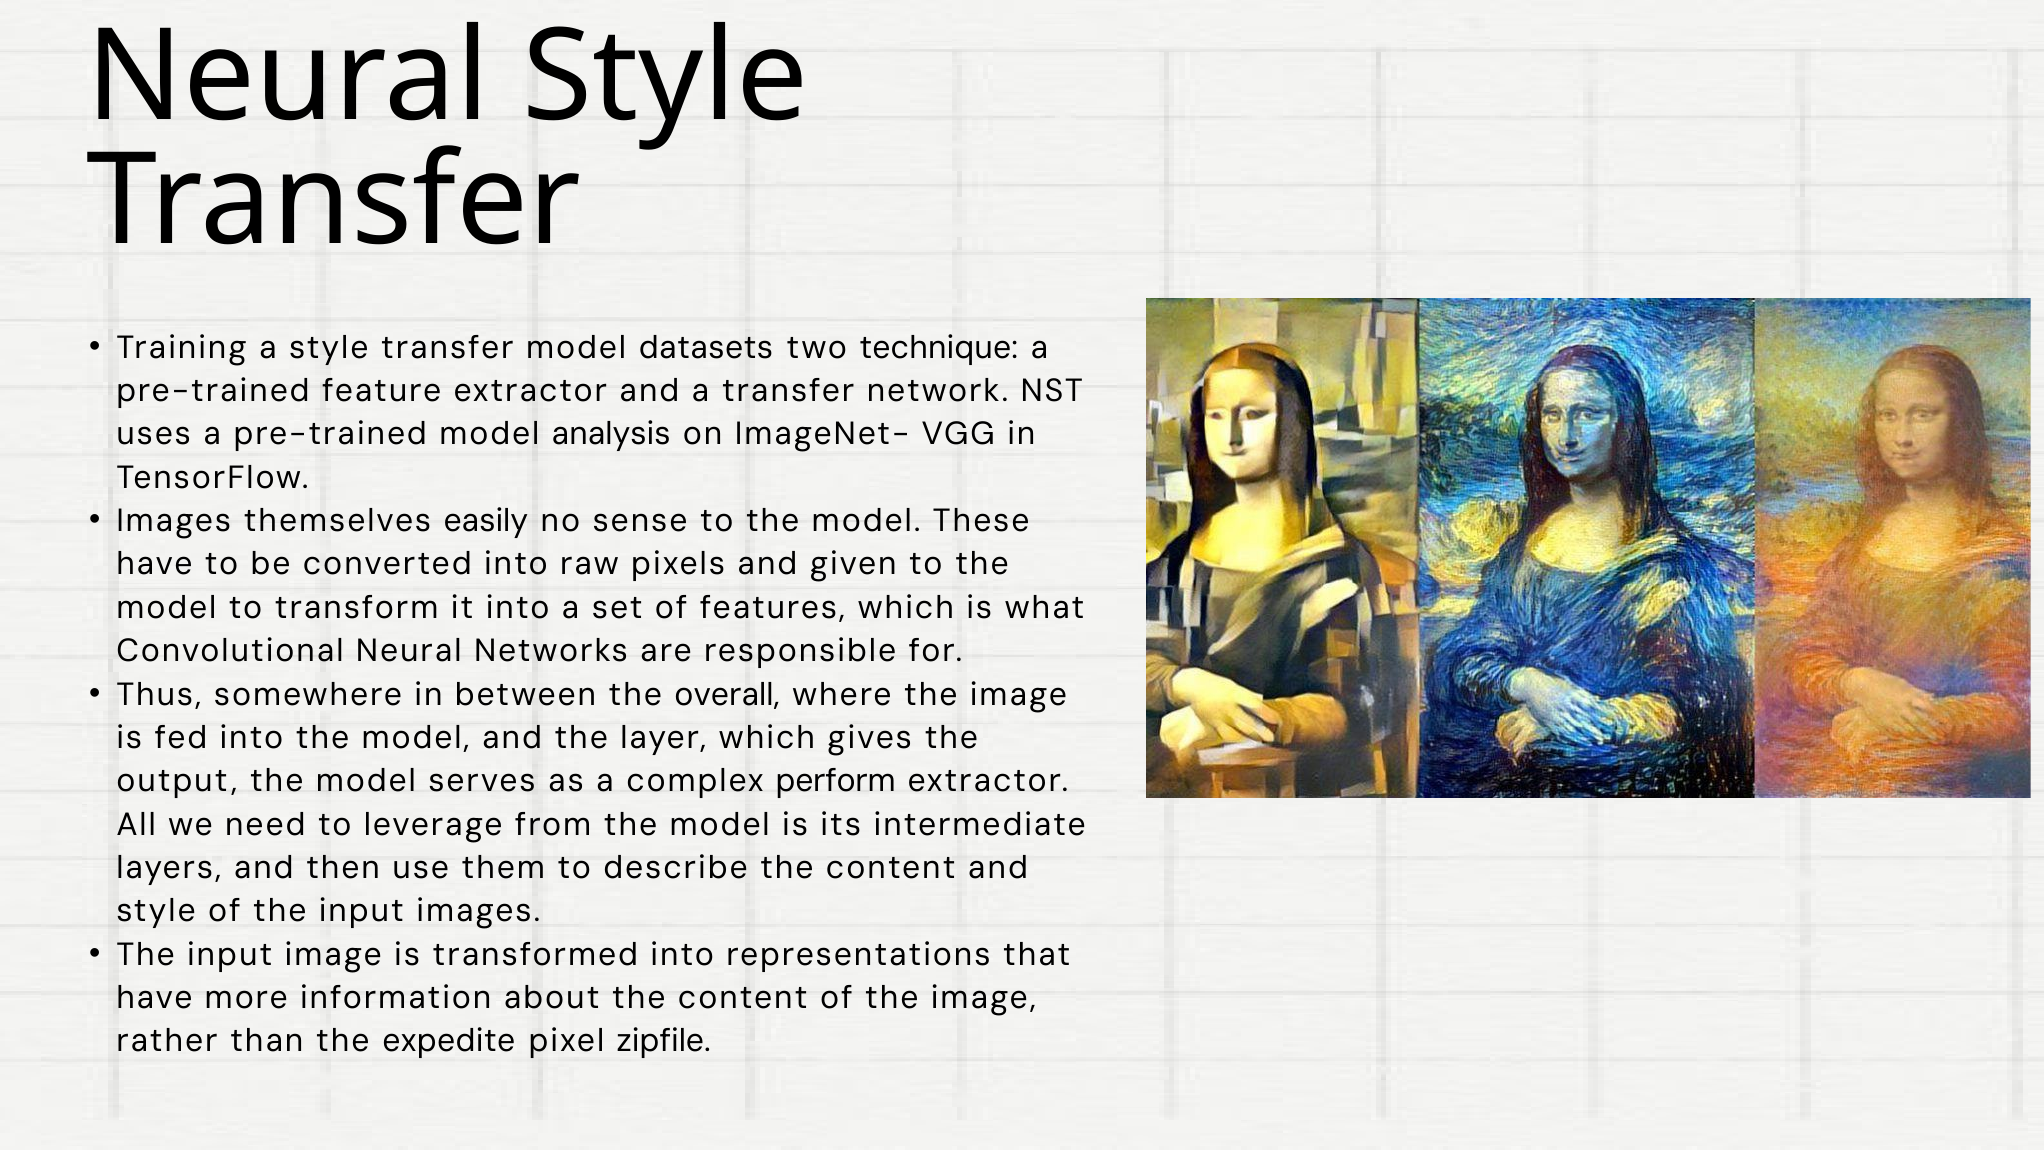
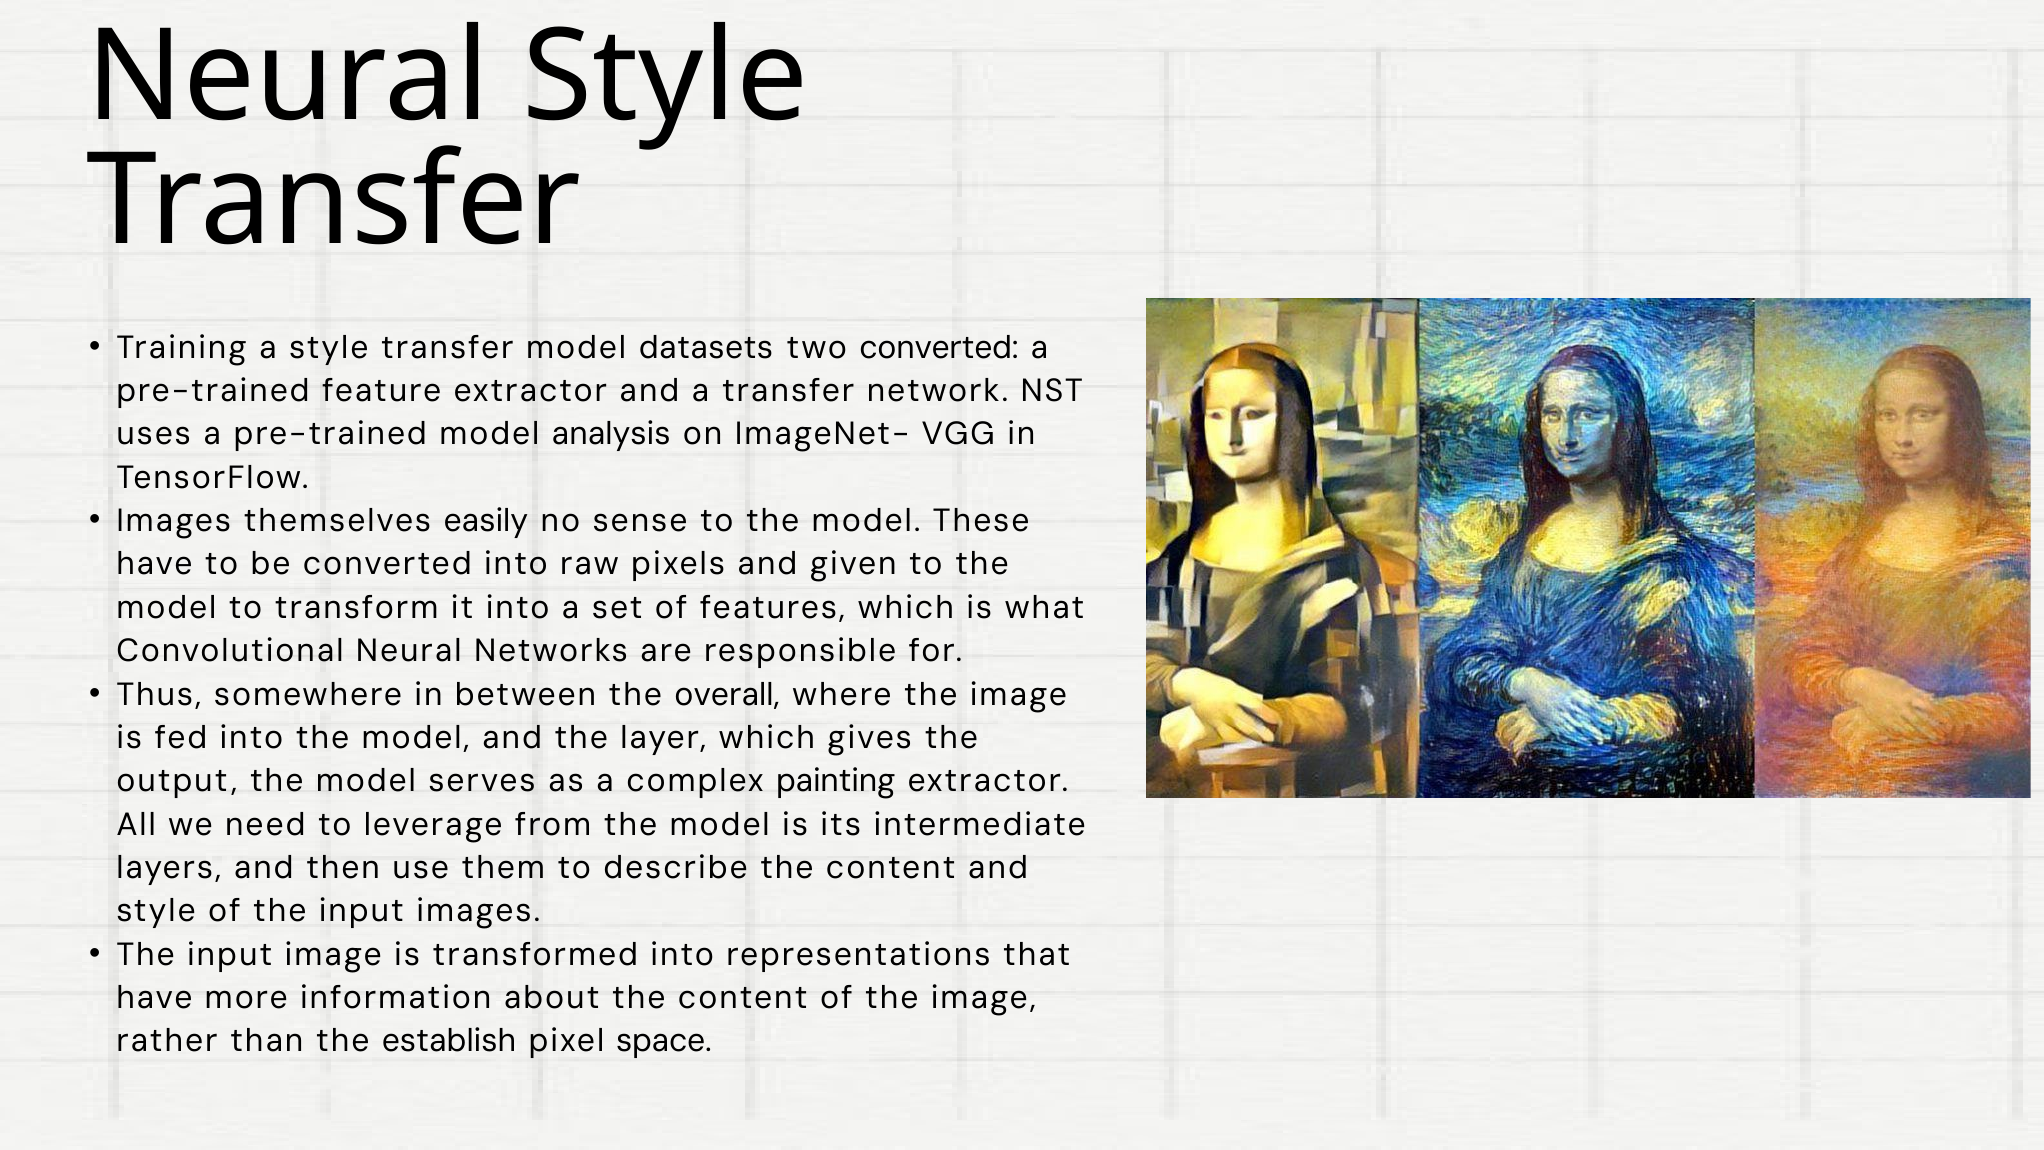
two technique: technique -> converted
perform: perform -> painting
expedite: expedite -> establish
zipfile: zipfile -> space
